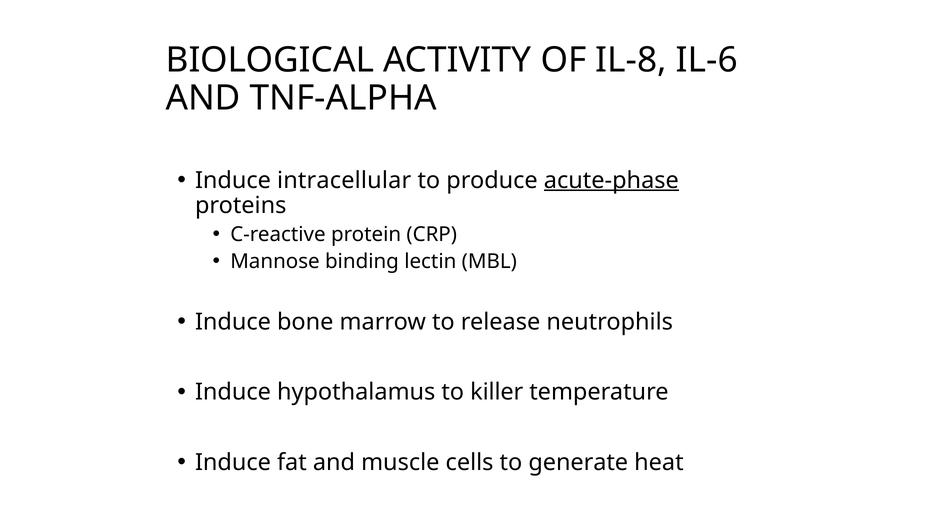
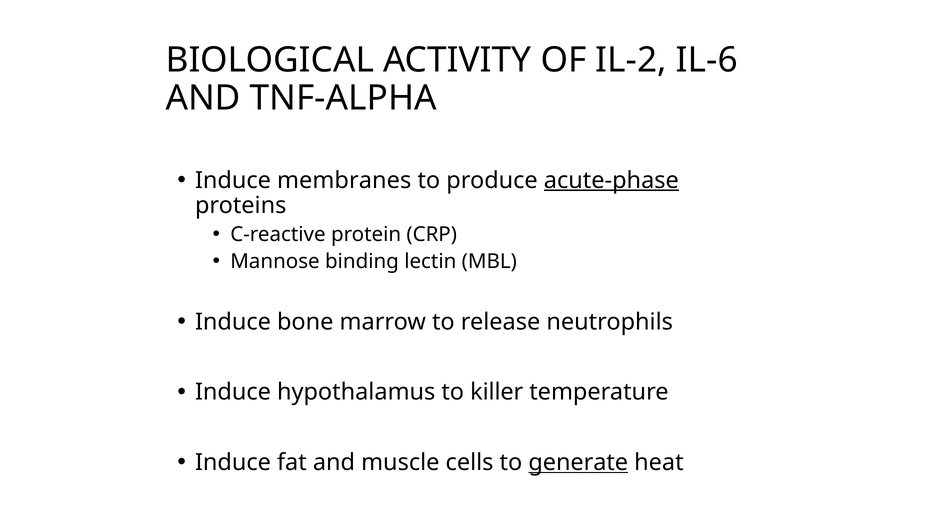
IL-8: IL-8 -> IL-2
intracellular: intracellular -> membranes
generate underline: none -> present
